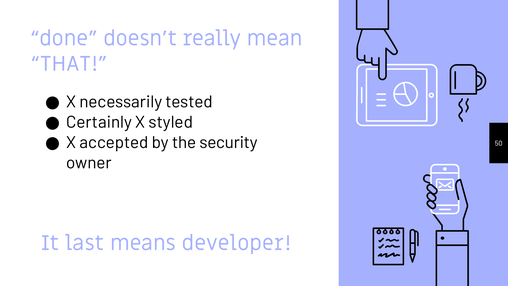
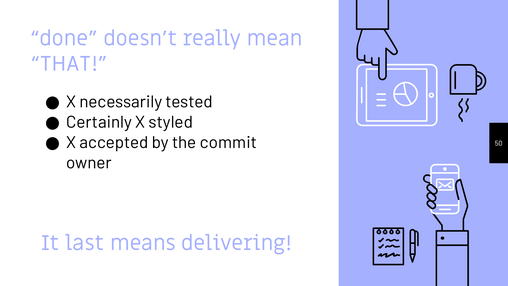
security: security -> commit
developer: developer -> delivering
